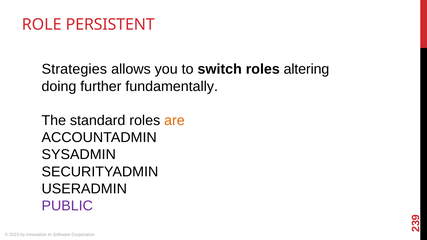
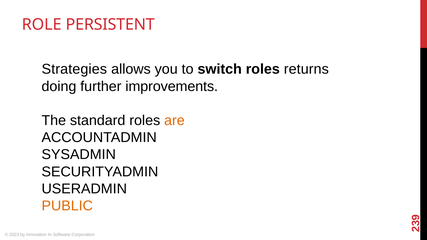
altering: altering -> returns
fundamentally: fundamentally -> improvements
PUBLIC colour: purple -> orange
